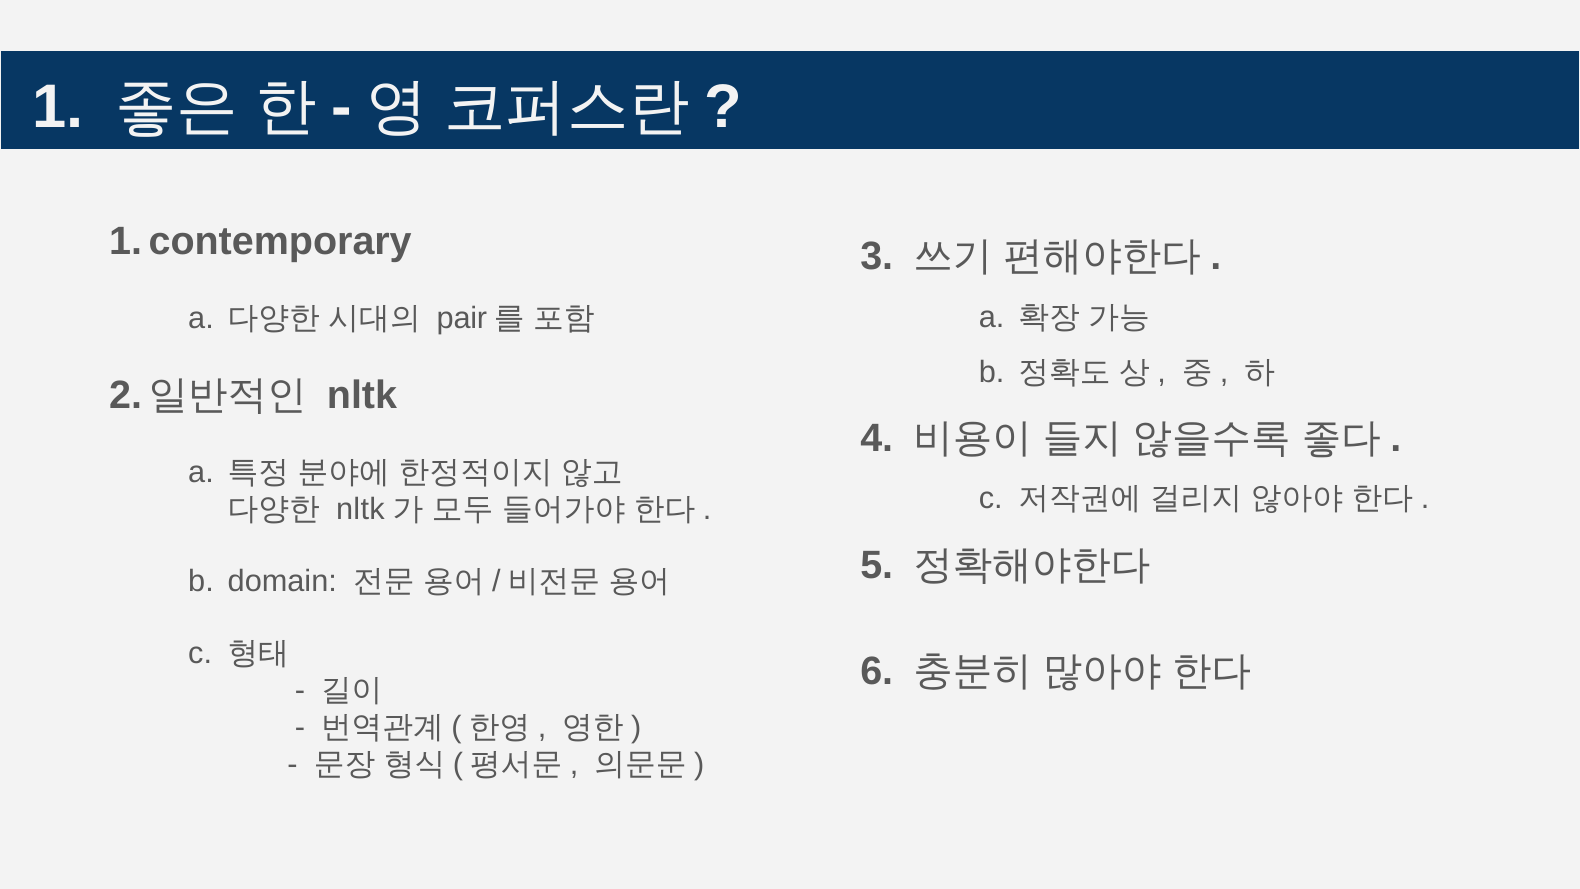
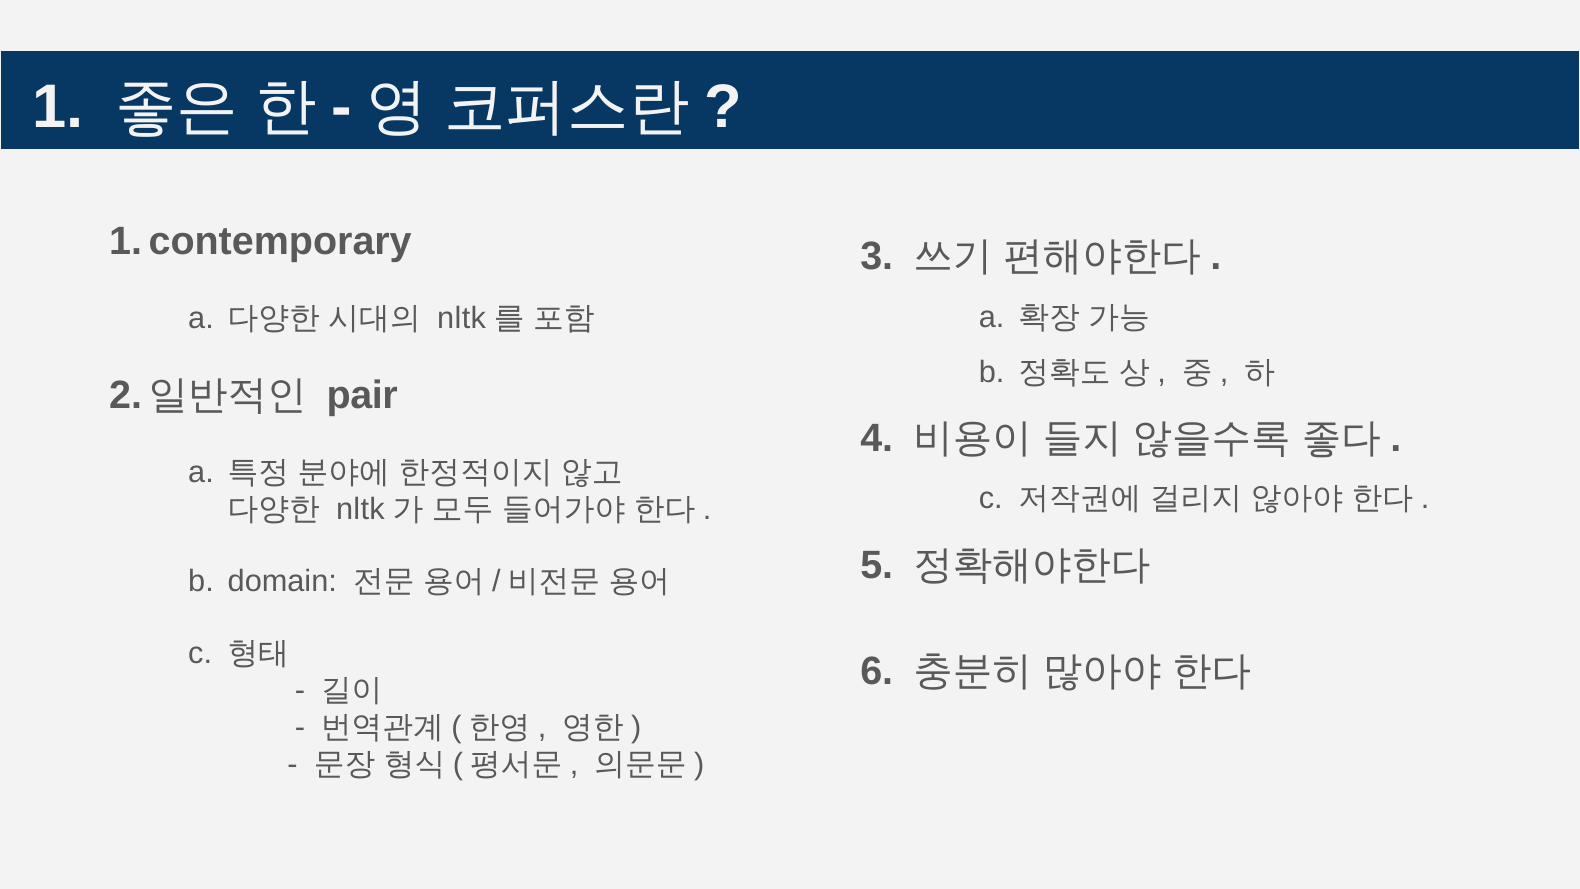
pair at (462, 318): pair -> nltk
nltk at (362, 396): nltk -> pair
